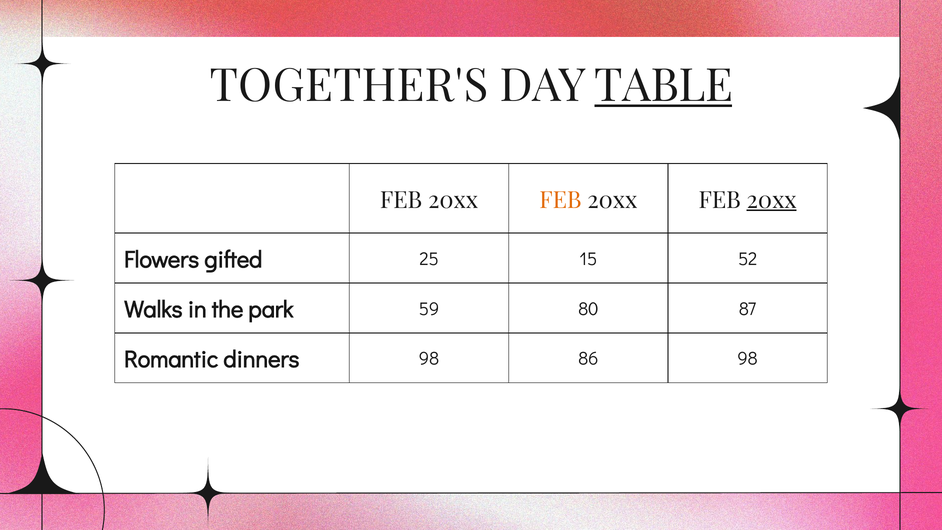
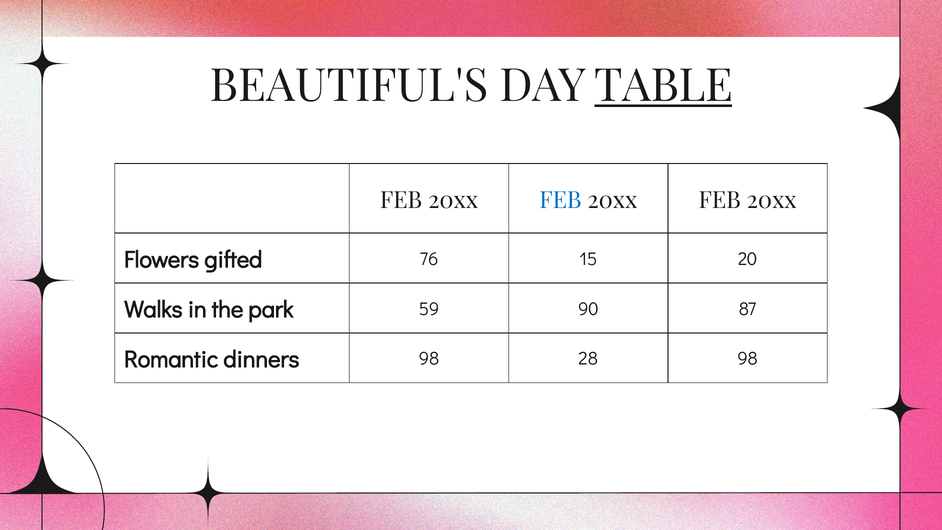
TOGETHER'S: TOGETHER'S -> BEAUTIFUL'S
FEB at (560, 200) colour: orange -> blue
20xx at (772, 200) underline: present -> none
25: 25 -> 76
52: 52 -> 20
80: 80 -> 90
86: 86 -> 28
